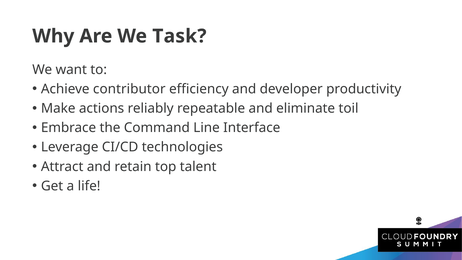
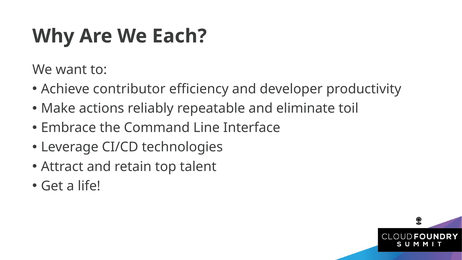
Task: Task -> Each
